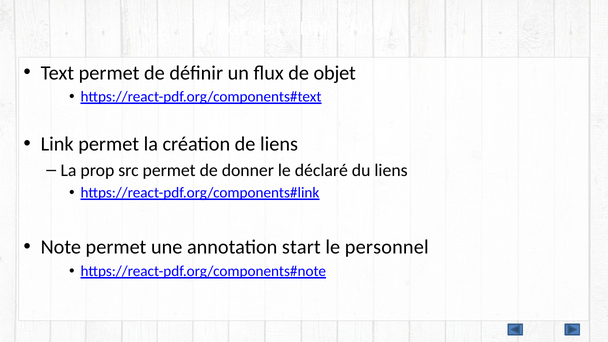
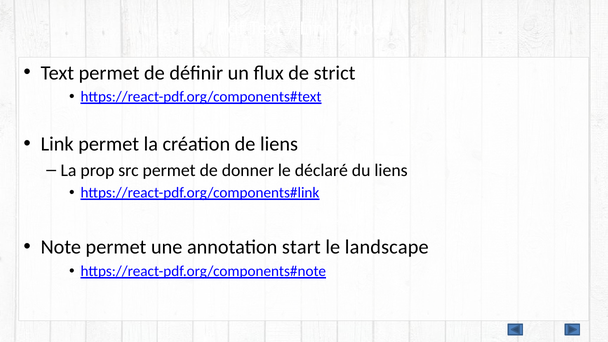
objet: objet -> strict
personnel: personnel -> landscape
